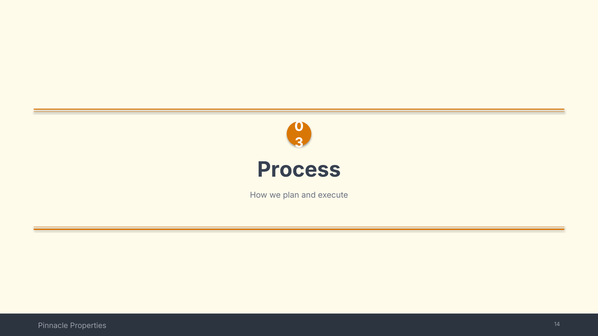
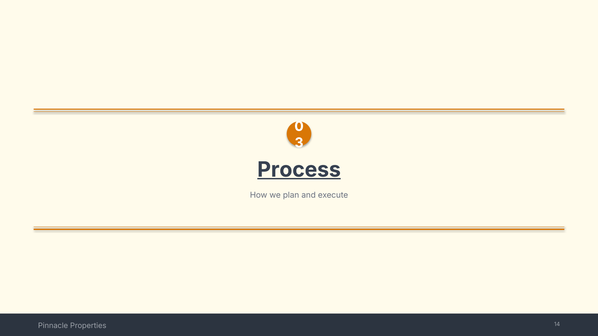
Process underline: none -> present
